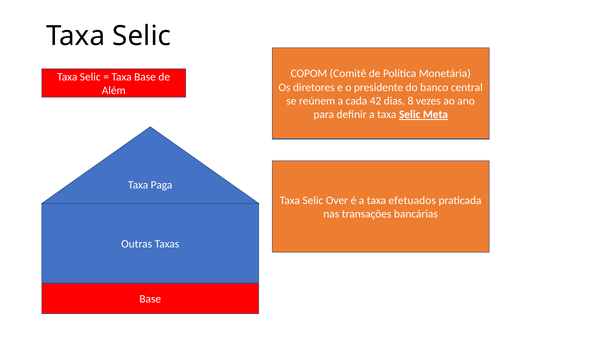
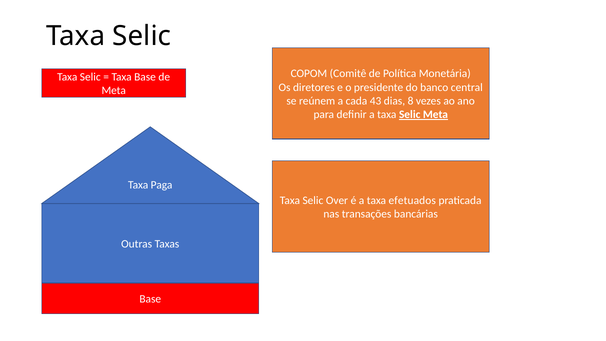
Além at (114, 90): Além -> Meta
42: 42 -> 43
